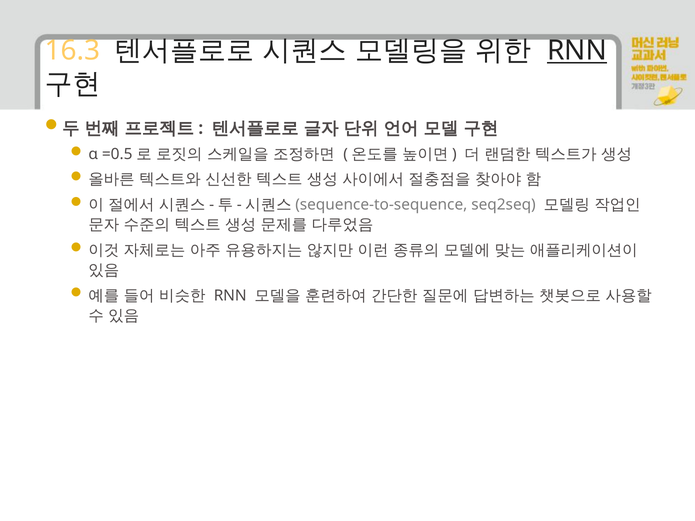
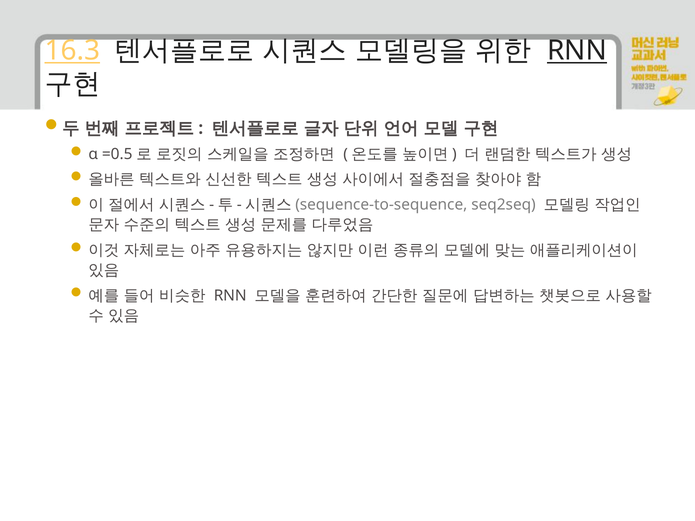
16.3 underline: none -> present
